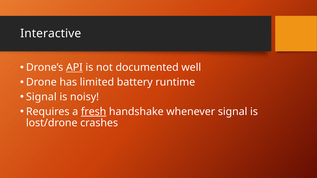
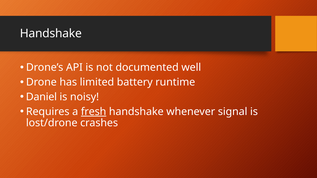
Interactive at (51, 34): Interactive -> Handshake
API underline: present -> none
Signal at (41, 97): Signal -> Daniel
